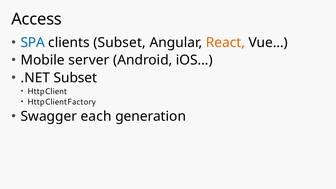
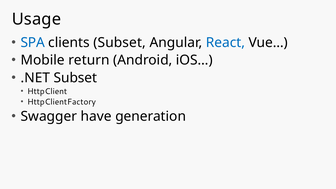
Access: Access -> Usage
React colour: orange -> blue
server: server -> return
each: each -> have
